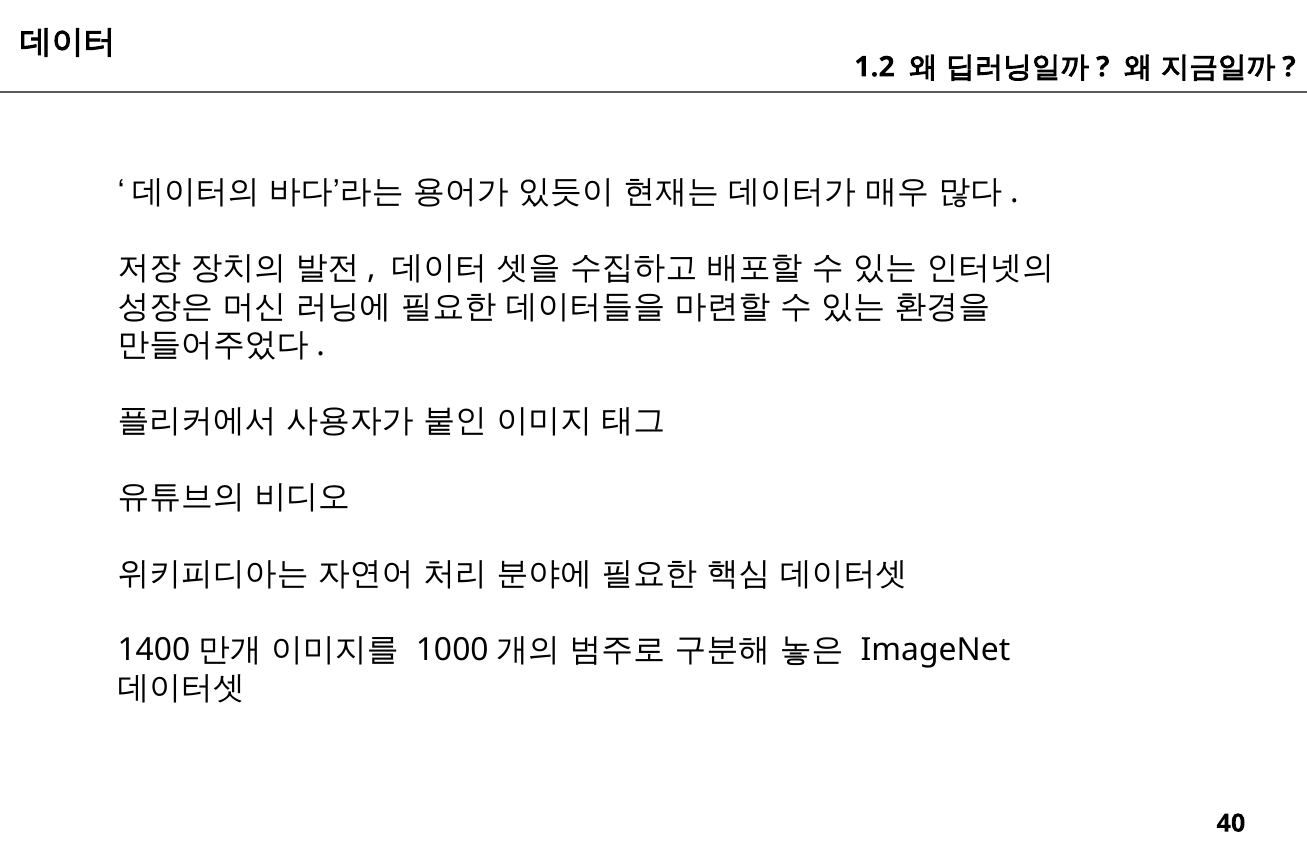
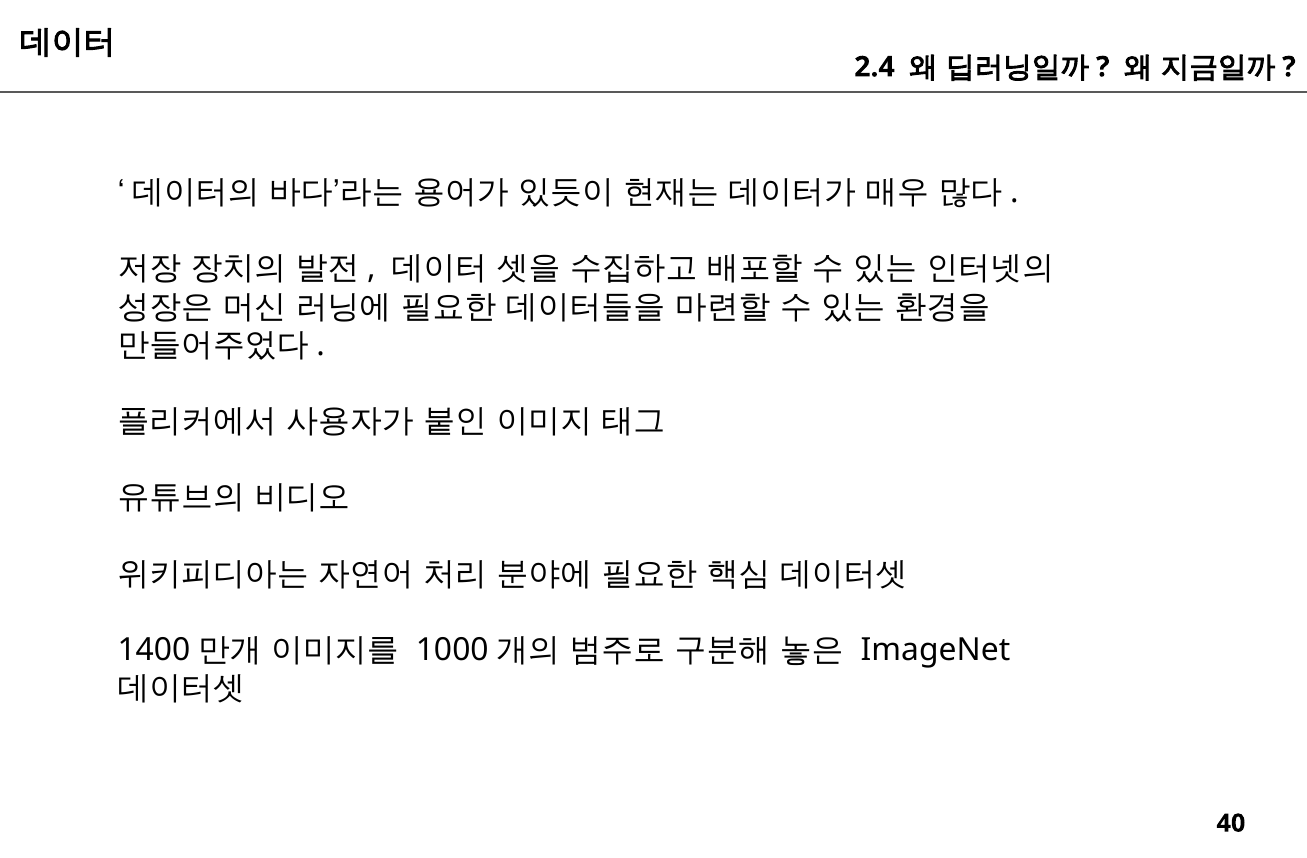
1.2: 1.2 -> 2.4
